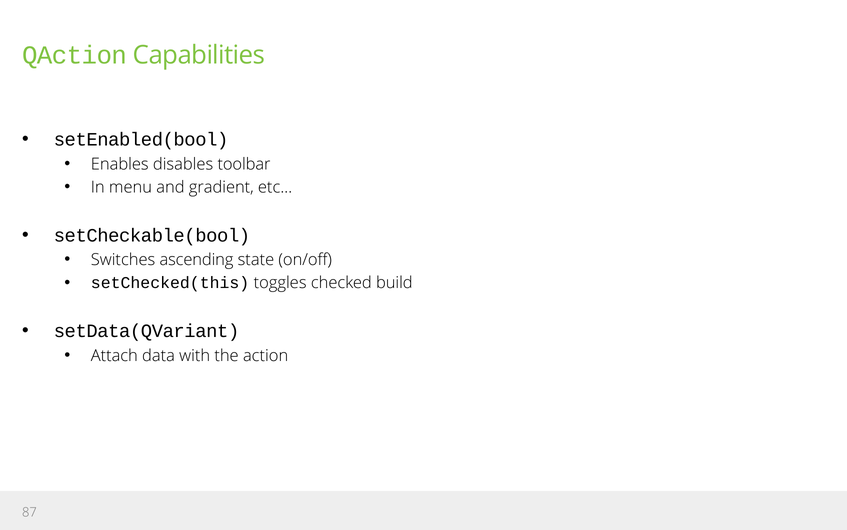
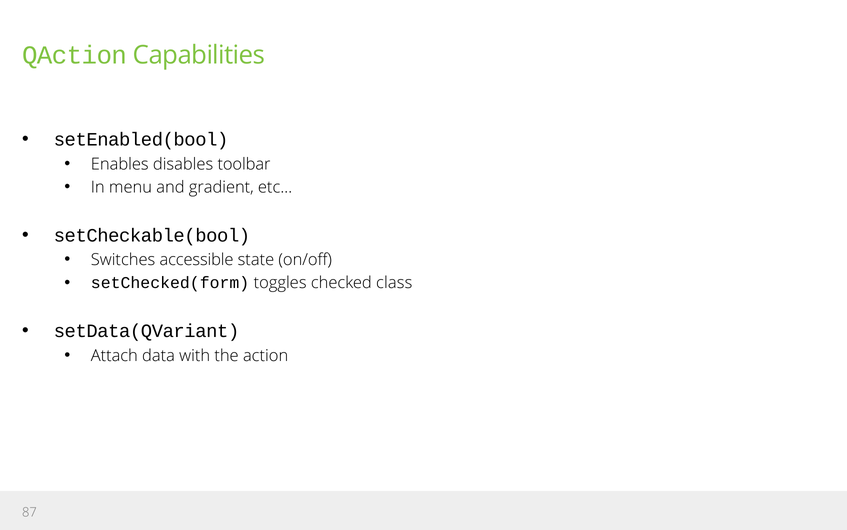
ascending: ascending -> accessible
setChecked(this: setChecked(this -> setChecked(form
build: build -> class
